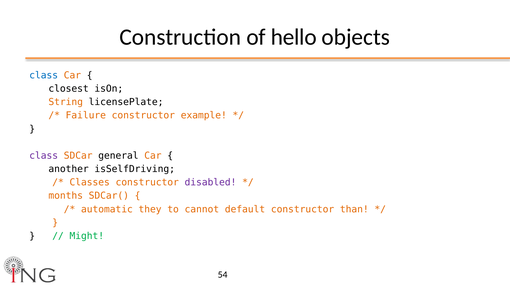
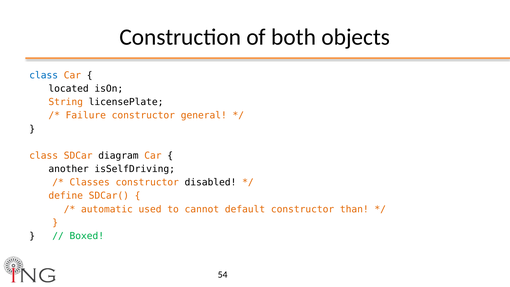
hello: hello -> both
closest: closest -> located
example: example -> general
class at (44, 156) colour: purple -> orange
general: general -> diagram
disabled colour: purple -> black
months: months -> define
they: they -> used
Might: Might -> Boxed
